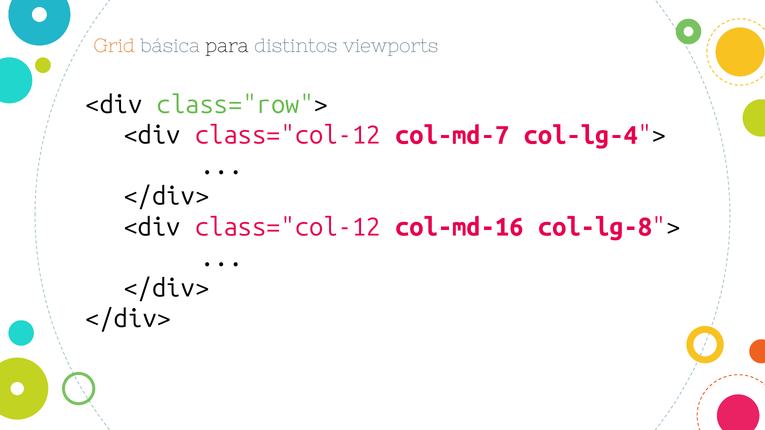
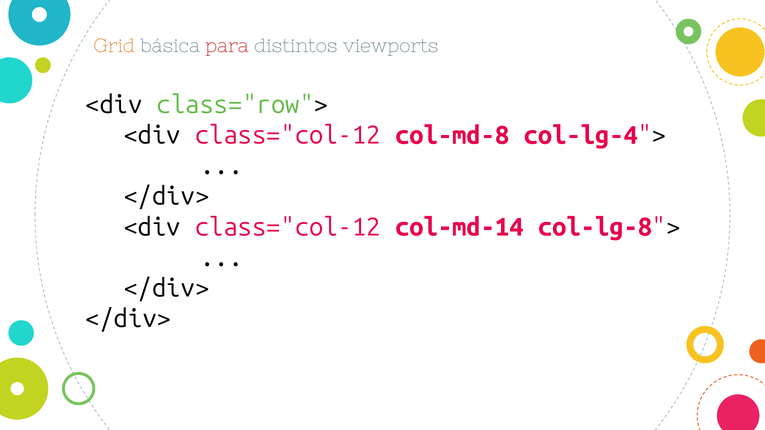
para colour: black -> red
col-md-7: col-md-7 -> col-md-8
col-md-16: col-md-16 -> col-md-14
